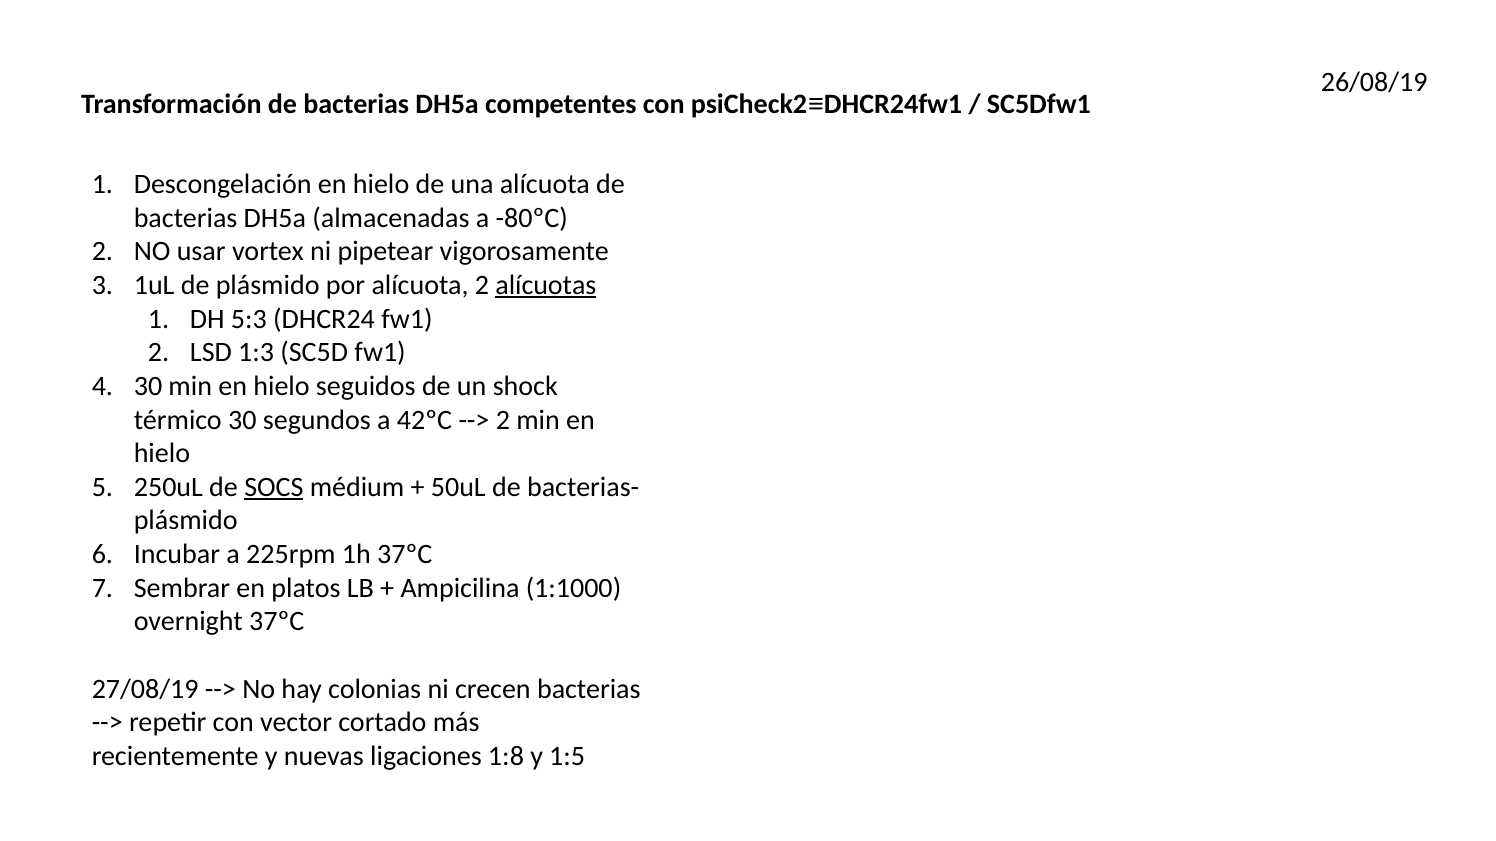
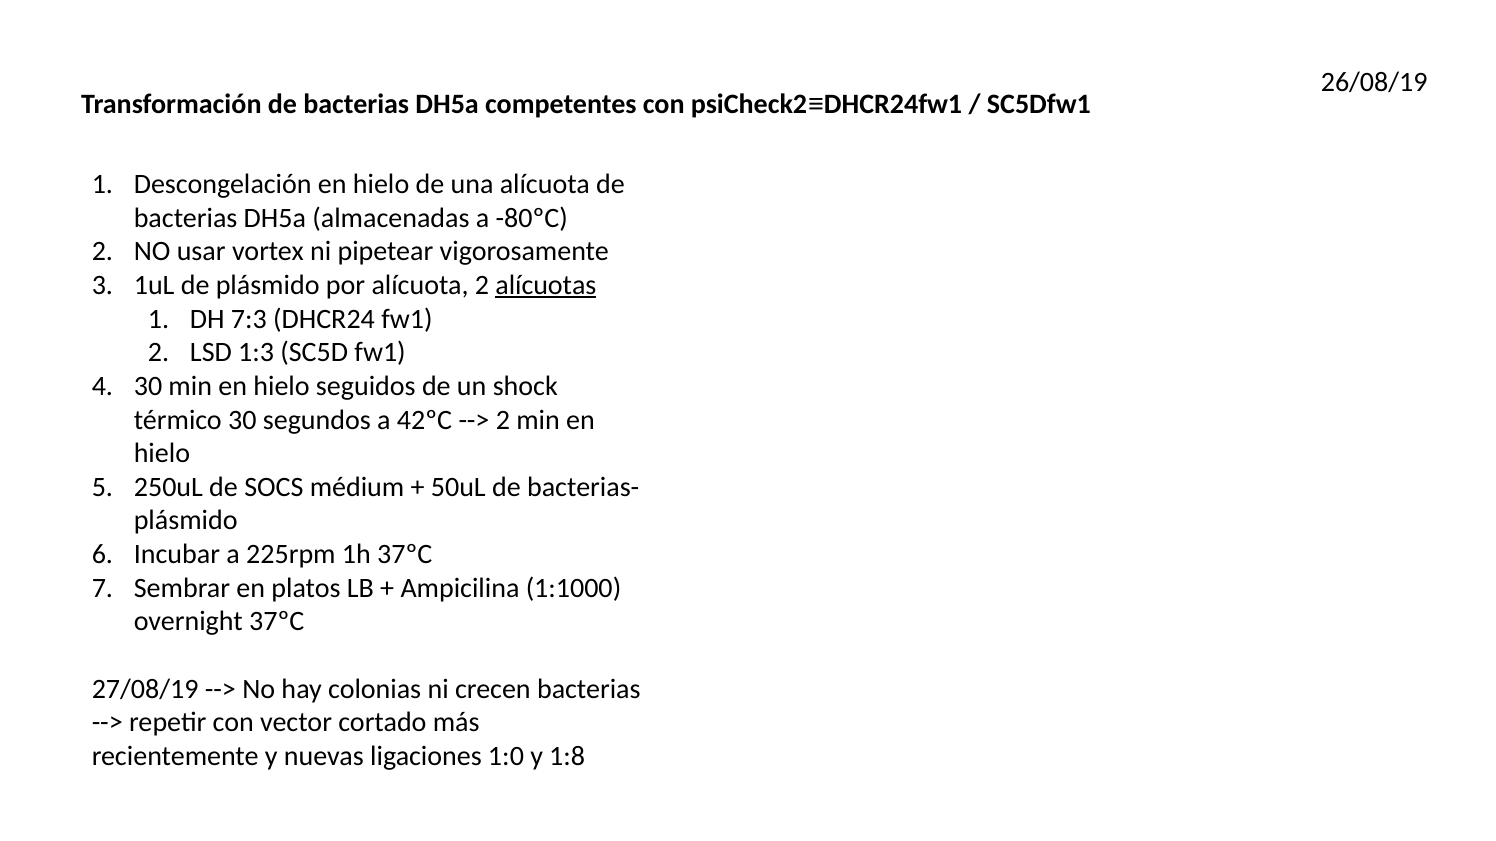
5:3: 5:3 -> 7:3
SOCS underline: present -> none
1:8: 1:8 -> 1:0
1:5: 1:5 -> 1:8
